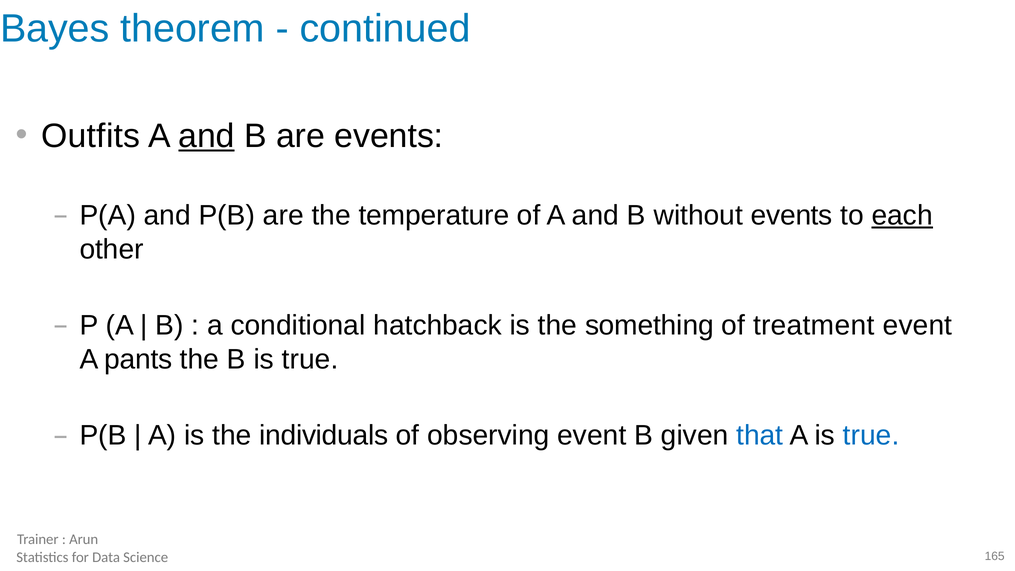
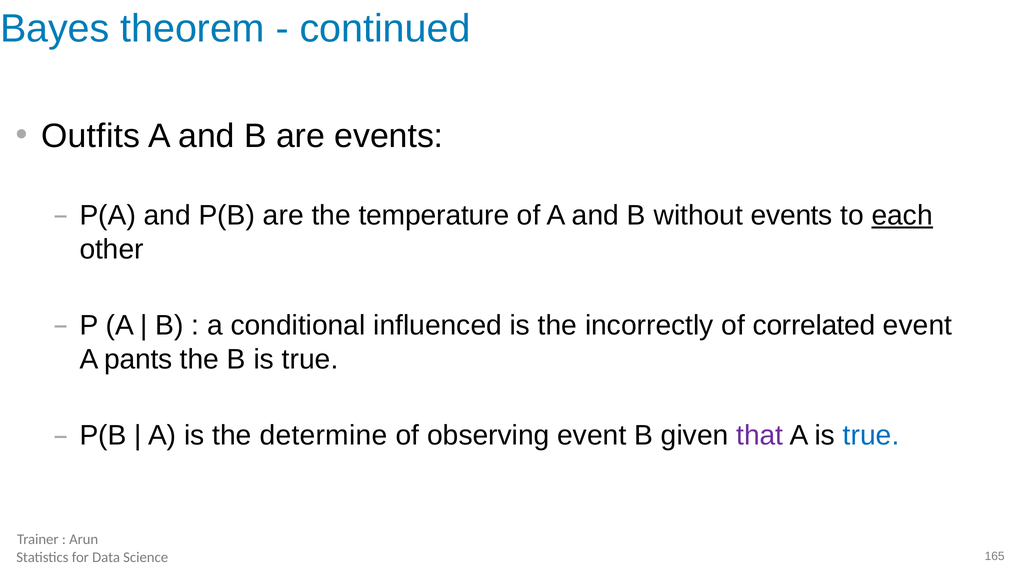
and at (206, 136) underline: present -> none
hatchback: hatchback -> influenced
something: something -> incorrectly
treatment: treatment -> correlated
individuals: individuals -> determine
that colour: blue -> purple
